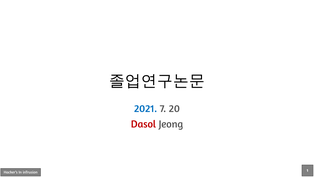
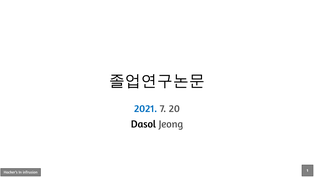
Dasol colour: red -> black
